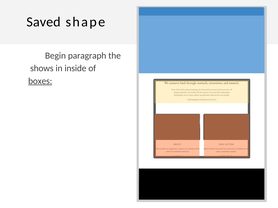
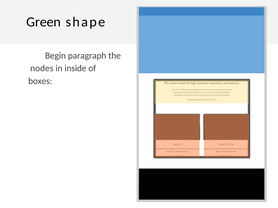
Saved: Saved -> Green
shows: shows -> nodes
boxes underline: present -> none
